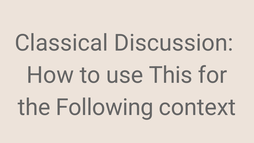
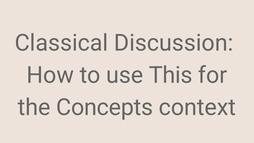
Following: Following -> Concepts
